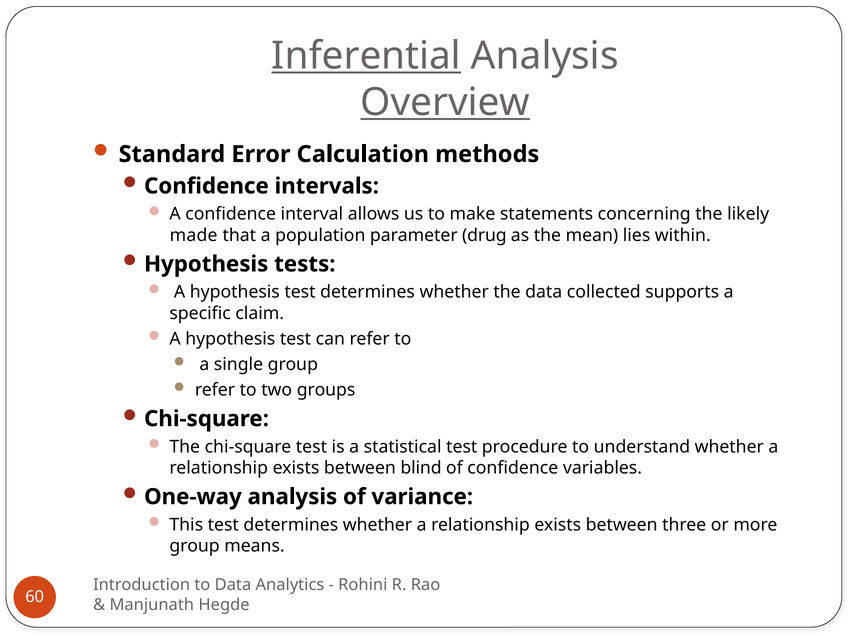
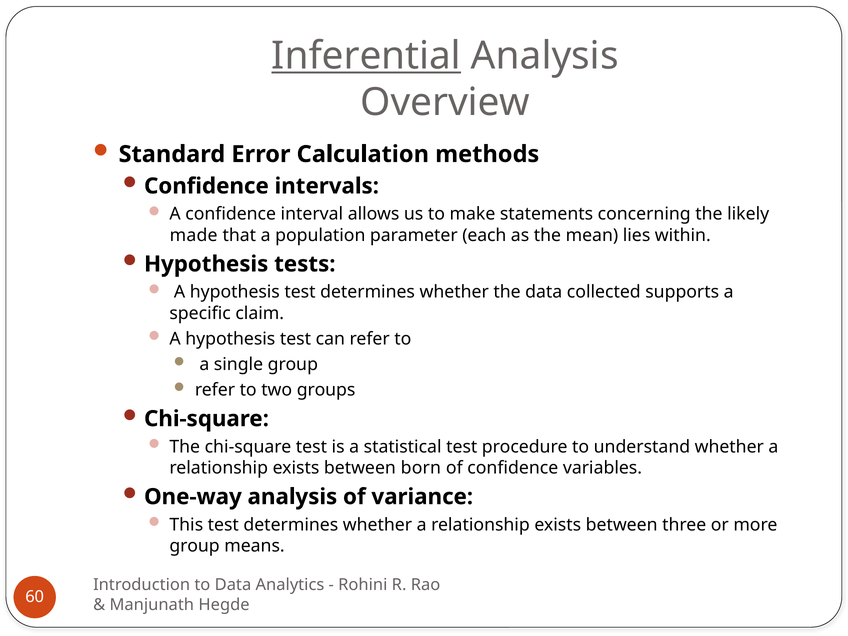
Overview underline: present -> none
drug: drug -> each
blind: blind -> born
